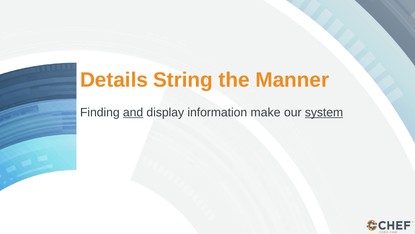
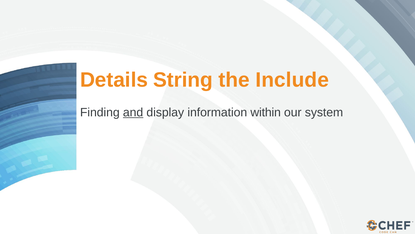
Manner: Manner -> Include
make: make -> within
system underline: present -> none
